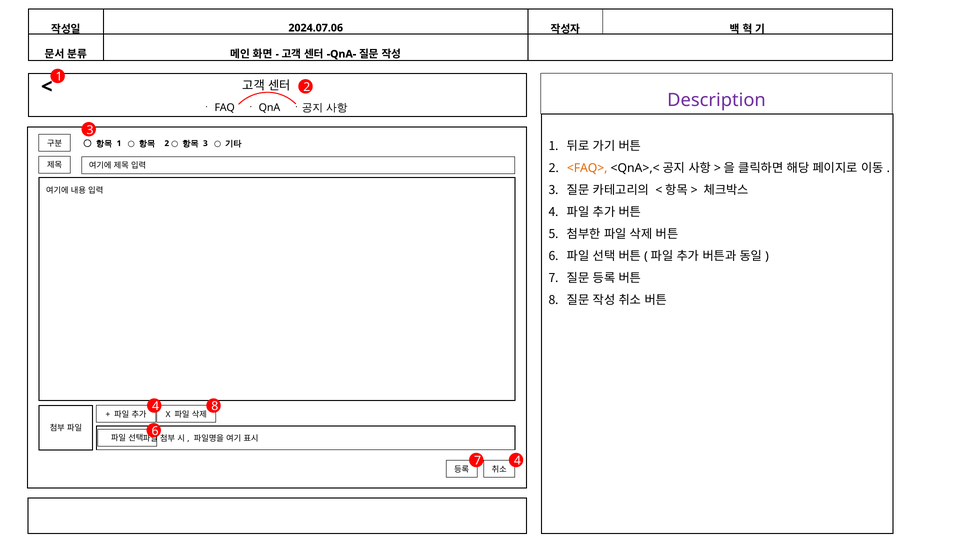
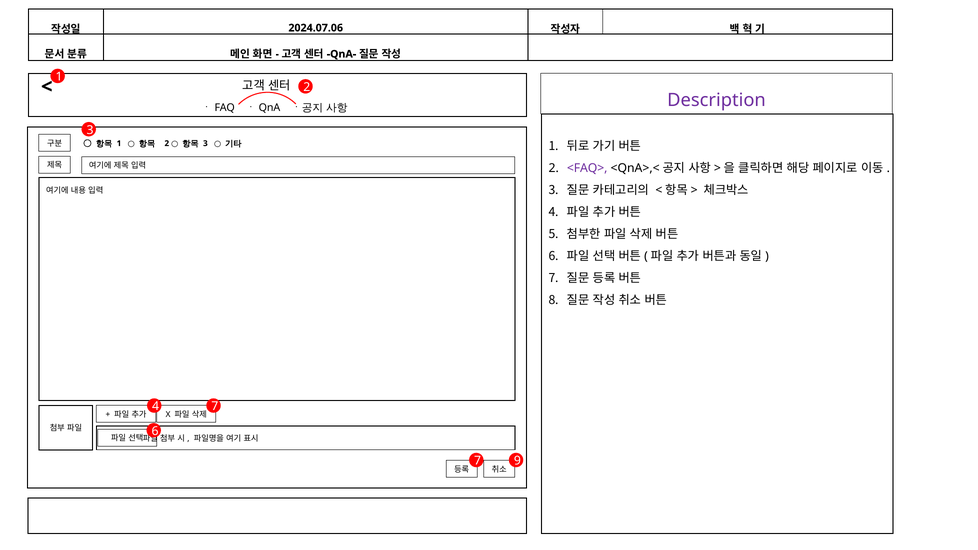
<FAQ> colour: orange -> purple
4 8: 8 -> 7
7 4: 4 -> 9
